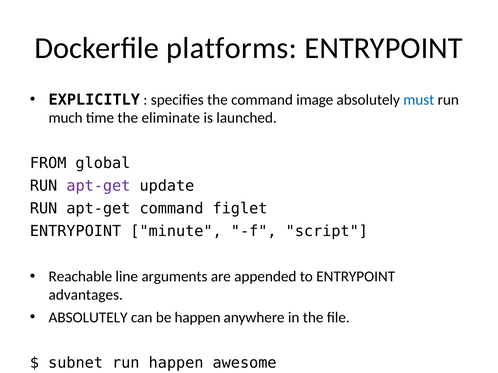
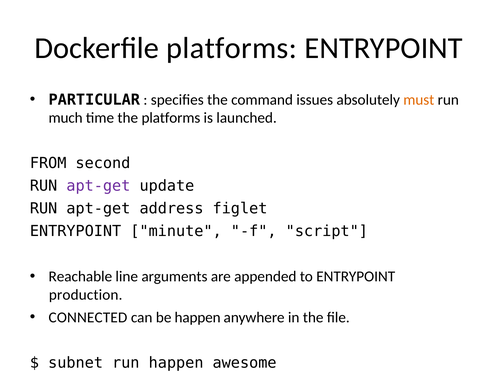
EXPLICITLY: EXPLICITLY -> PARTICULAR
image: image -> issues
must colour: blue -> orange
the eliminate: eliminate -> platforms
global: global -> second
apt-get command: command -> address
advantages: advantages -> production
ABSOLUTELY at (88, 318): ABSOLUTELY -> CONNECTED
